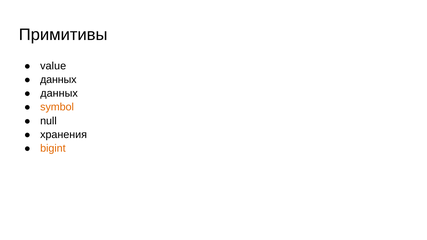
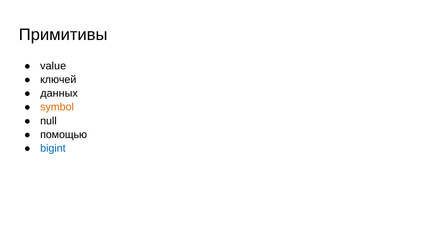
данных at (58, 80): данных -> ключей
хранения: хранения -> помощью
bigint colour: orange -> blue
